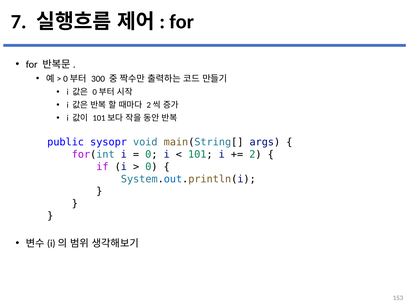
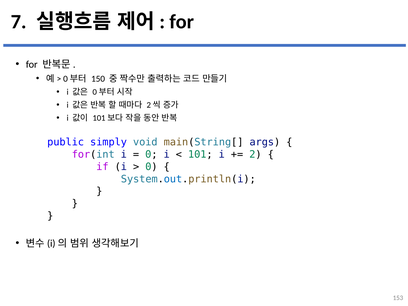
300: 300 -> 150
sysopr: sysopr -> simply
